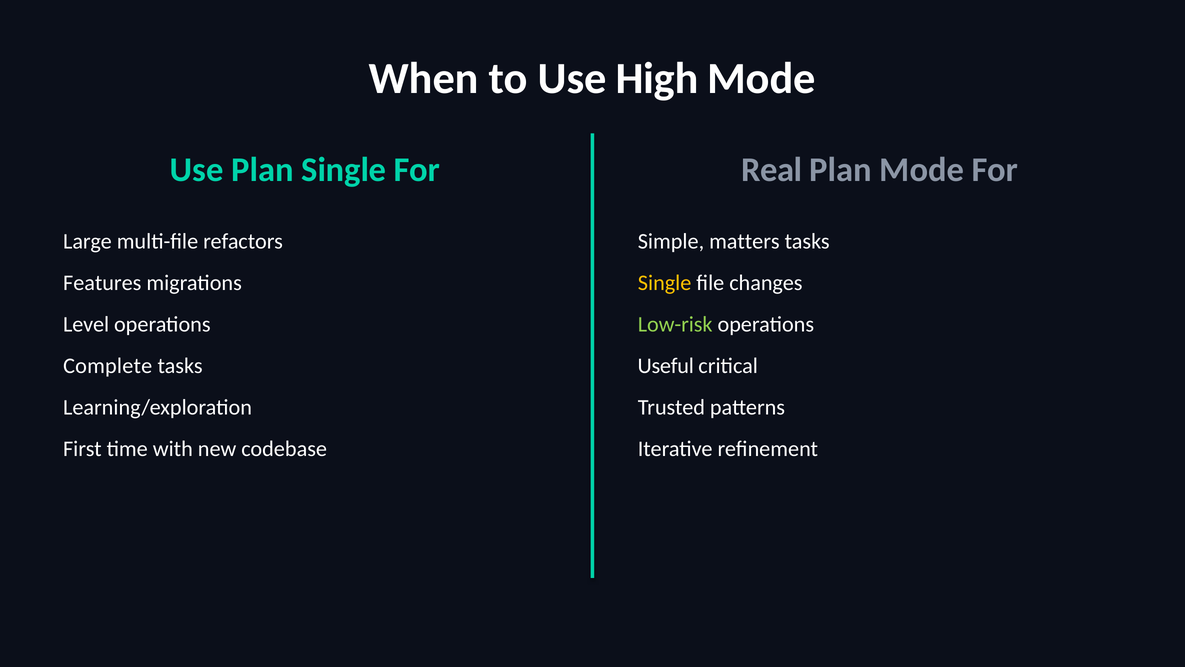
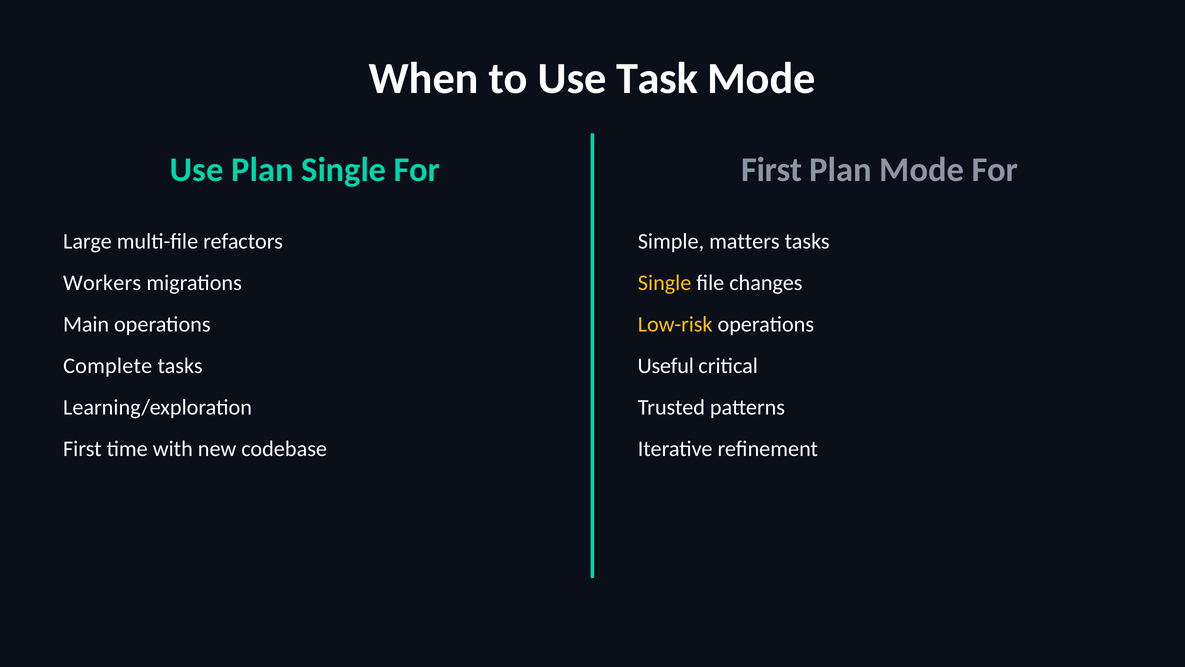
High: High -> Task
Real at (772, 170): Real -> First
Features: Features -> Workers
Level: Level -> Main
Low-risk colour: light green -> yellow
